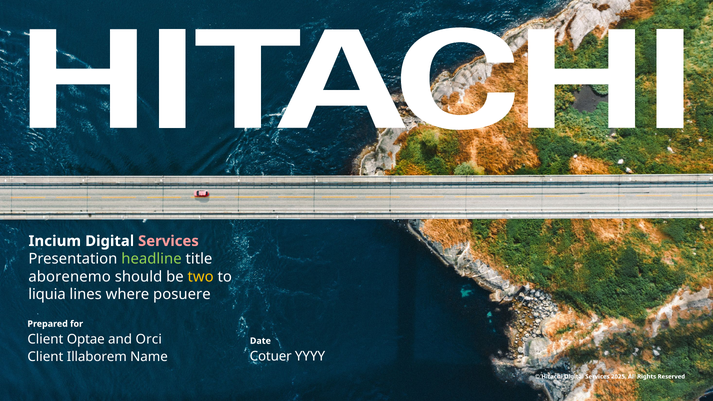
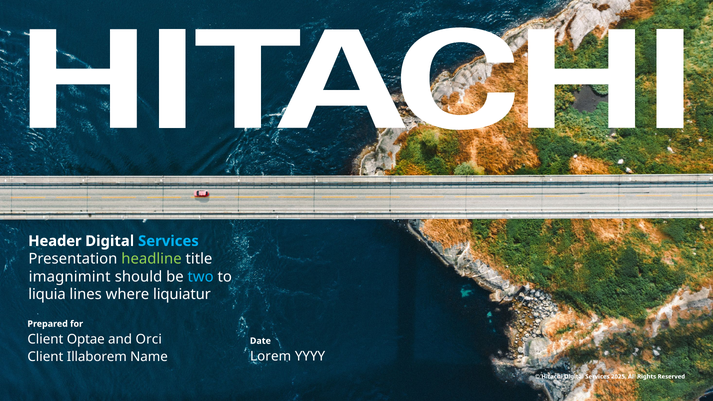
Incium: Incium -> Header
Services at (168, 241) colour: pink -> light blue
aborenemo: aborenemo -> imagnimint
two colour: yellow -> light blue
posuere: posuere -> liquiatur
Cotuer: Cotuer -> Lorem
